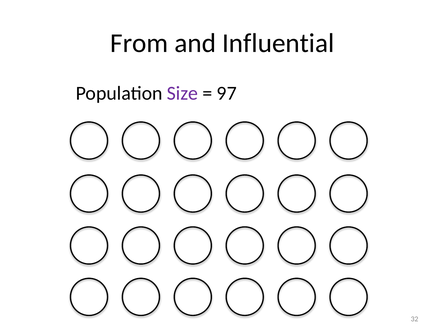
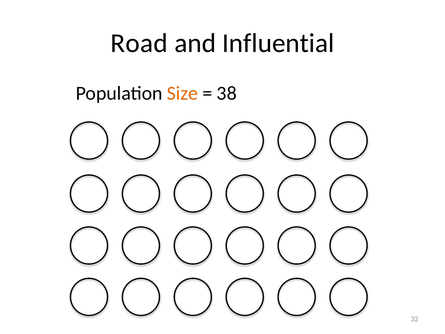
From: From -> Road
Size colour: purple -> orange
97: 97 -> 38
